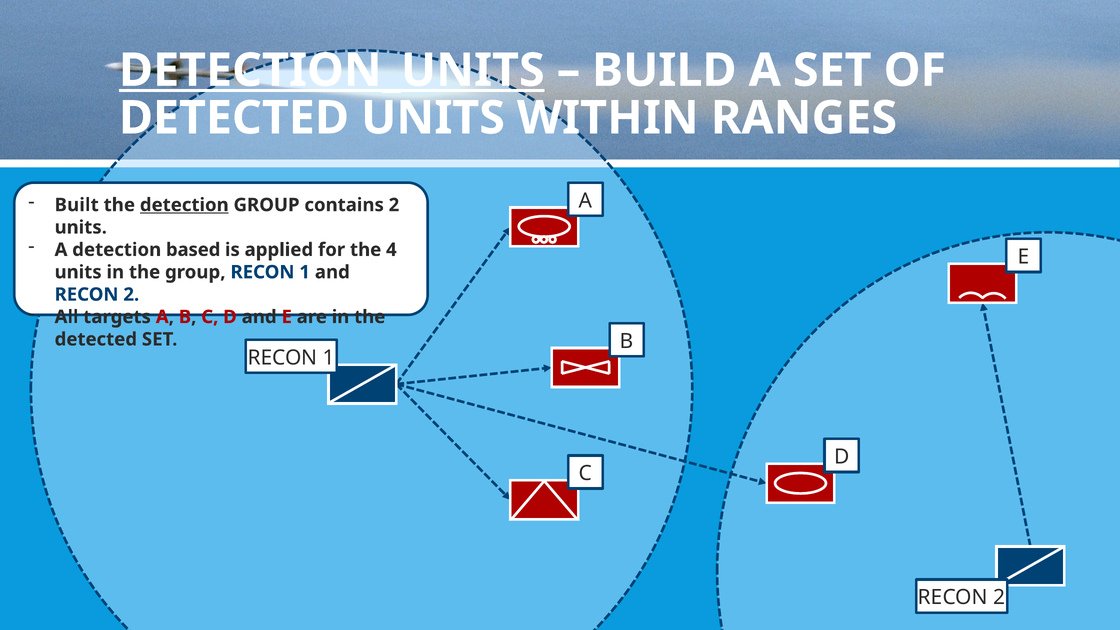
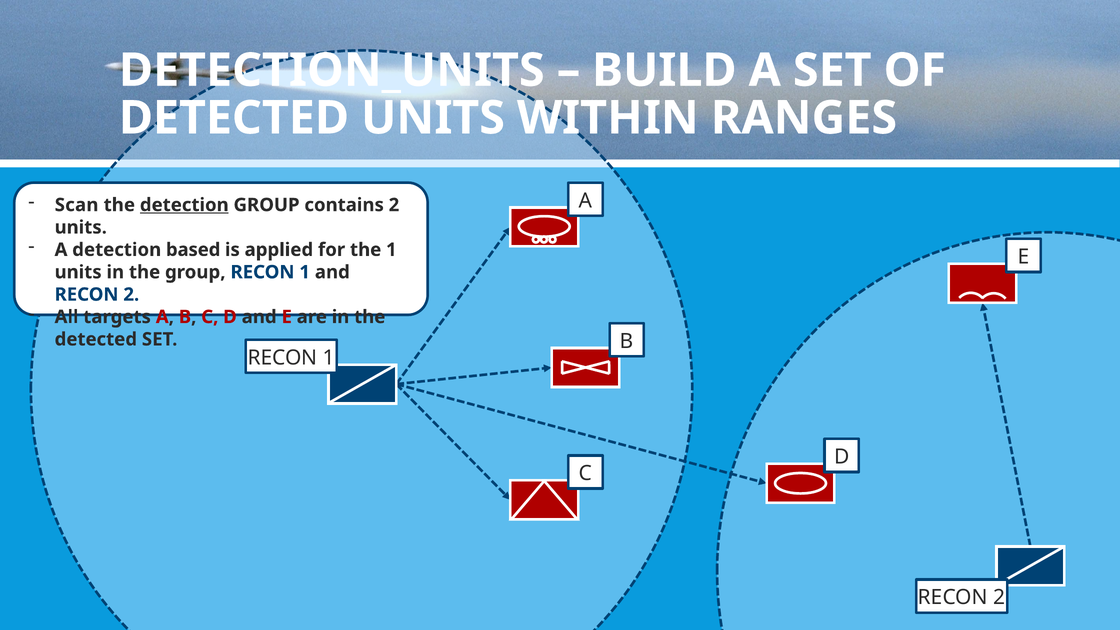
DETECTION_UNITS underline: present -> none
Built: Built -> Scan
the 4: 4 -> 1
